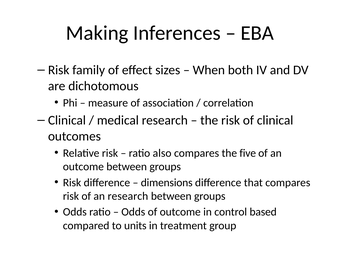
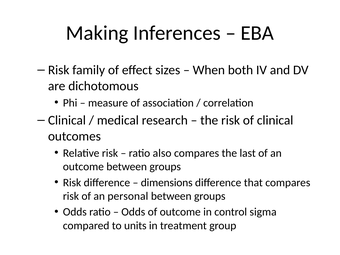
five: five -> last
an research: research -> personal
based: based -> sigma
